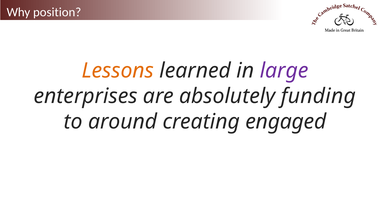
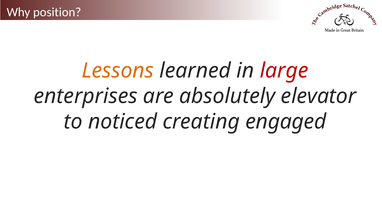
large colour: purple -> red
funding: funding -> elevator
around: around -> noticed
